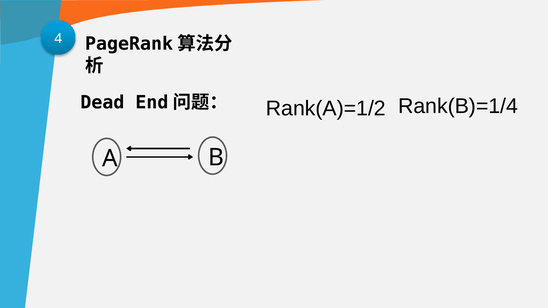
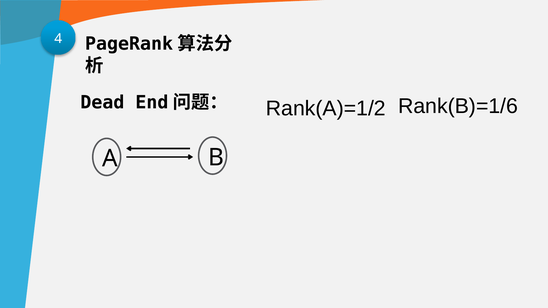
Rank(B)=1/4: Rank(B)=1/4 -> Rank(B)=1/6
